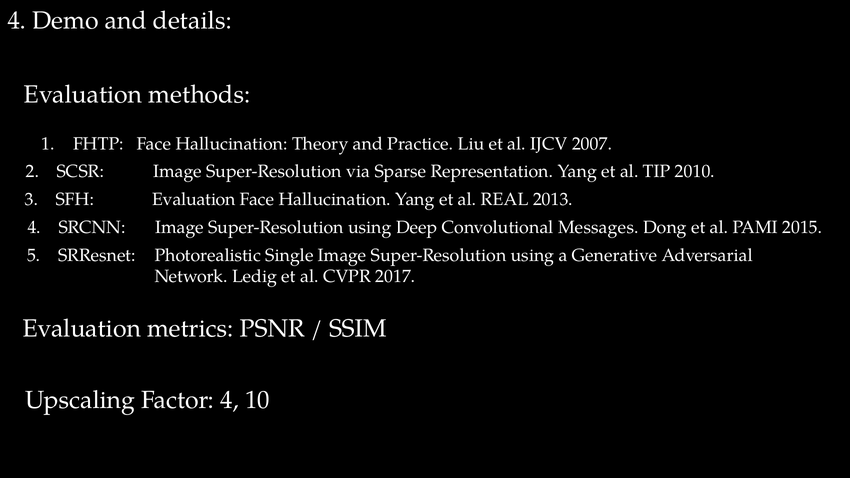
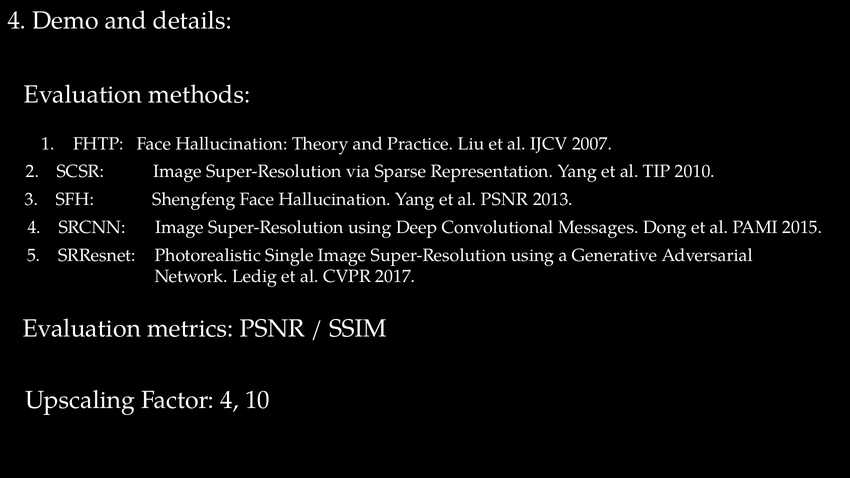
SFH Evaluation: Evaluation -> Shengfeng
al REAL: REAL -> PSNR
